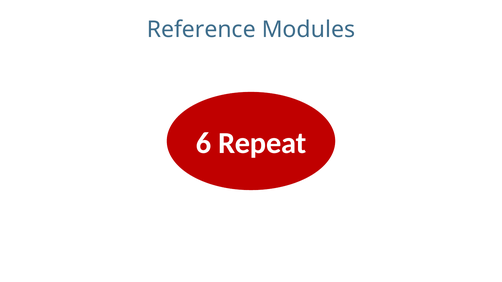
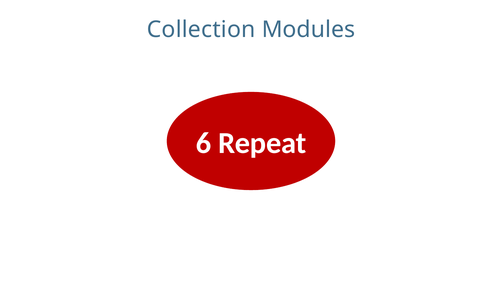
Reference: Reference -> Collection
